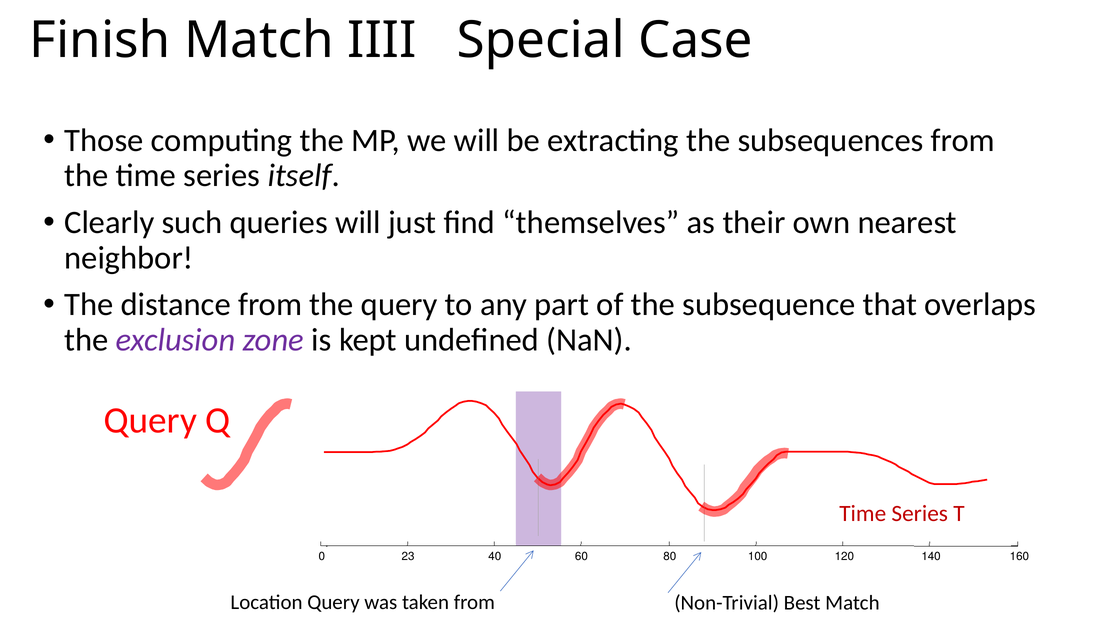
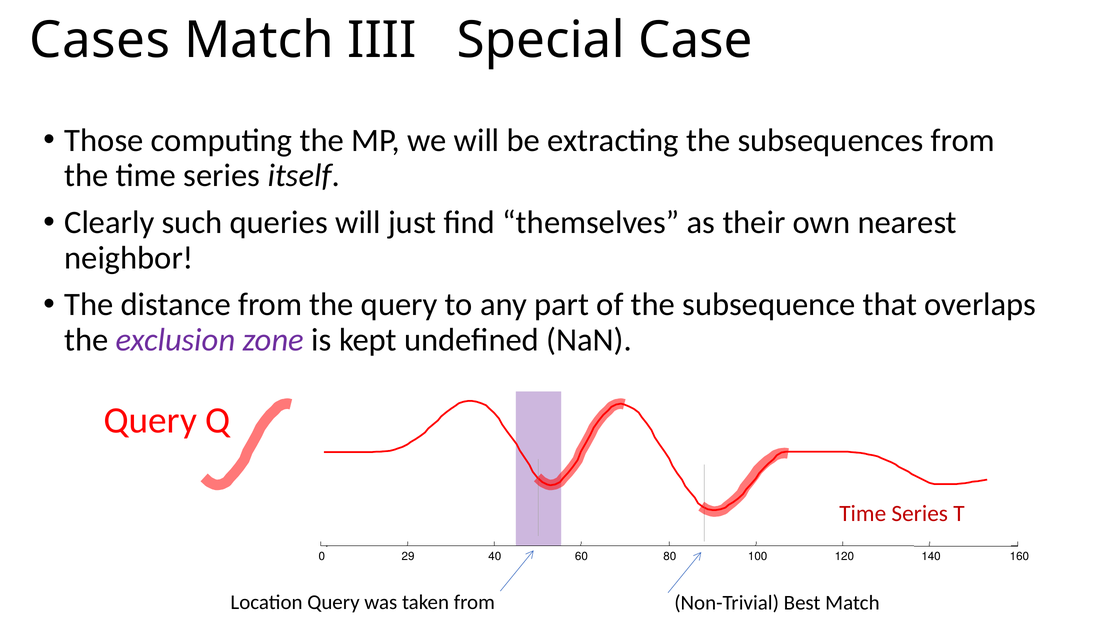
Finish: Finish -> Cases
23: 23 -> 29
